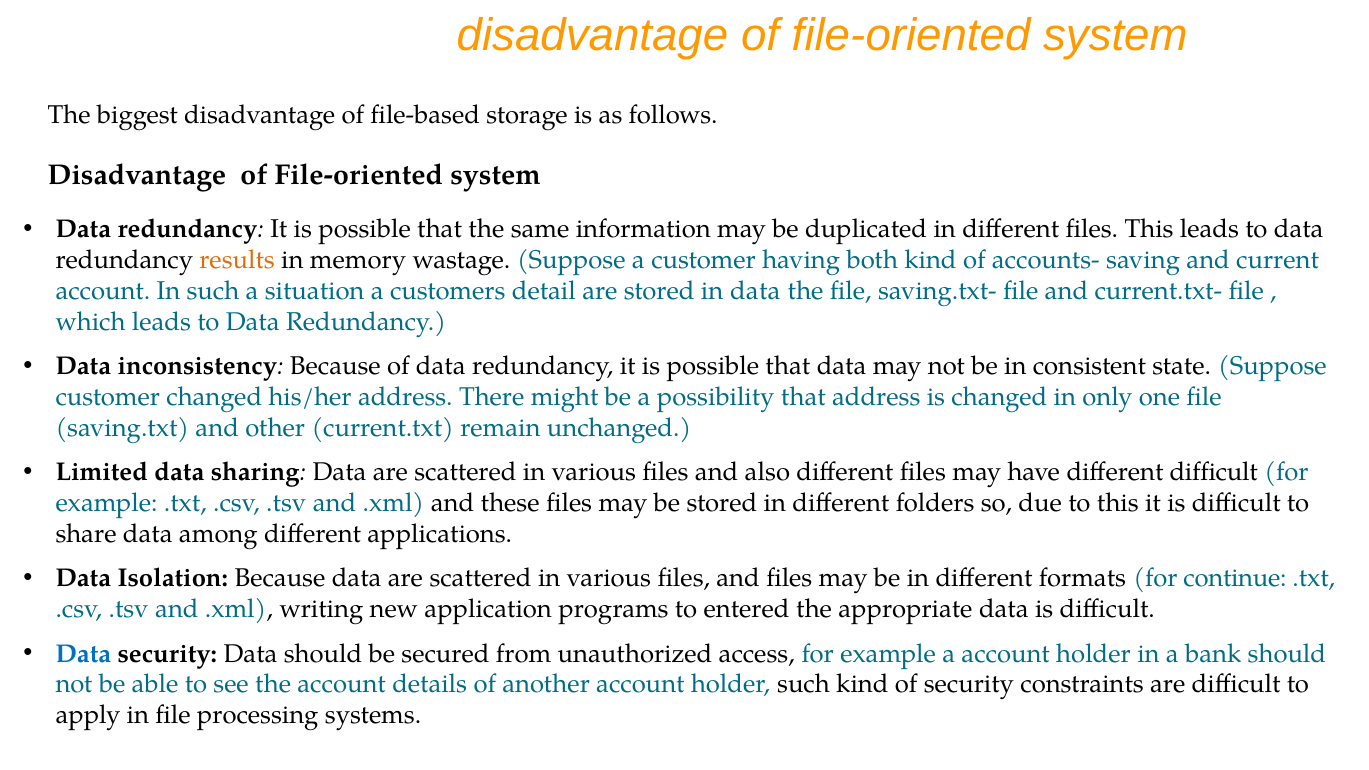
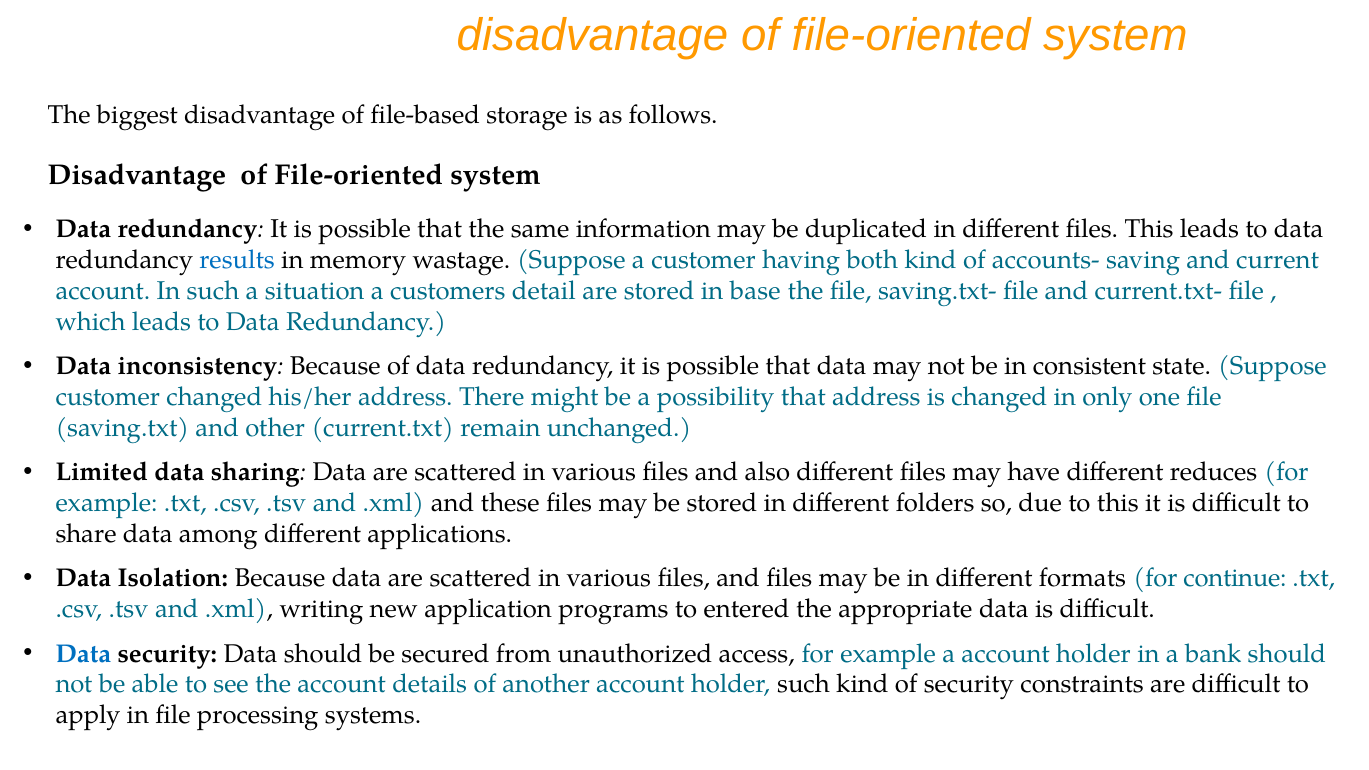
results colour: orange -> blue
in data: data -> base
different difficult: difficult -> reduces
